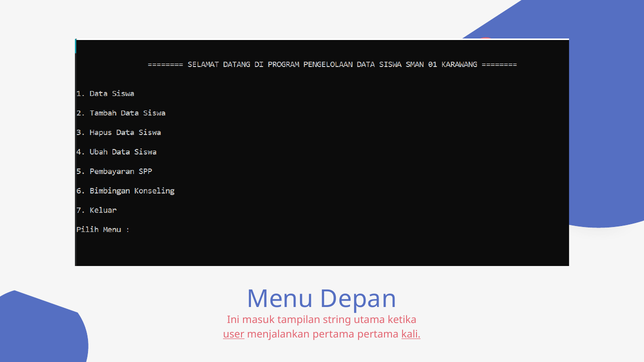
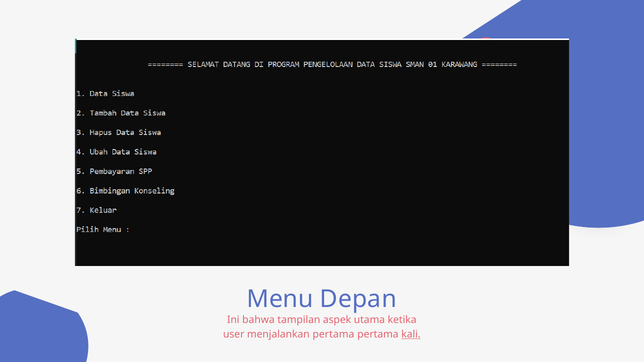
masuk: masuk -> bahwa
string: string -> aspek
user underline: present -> none
